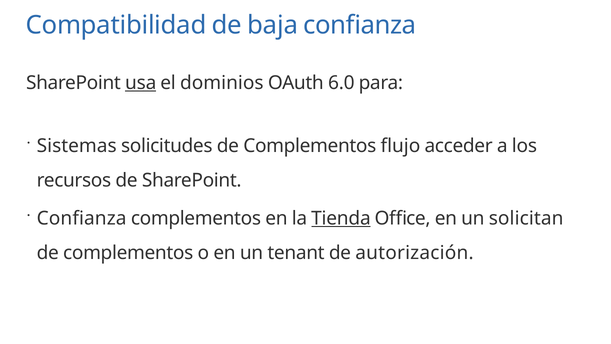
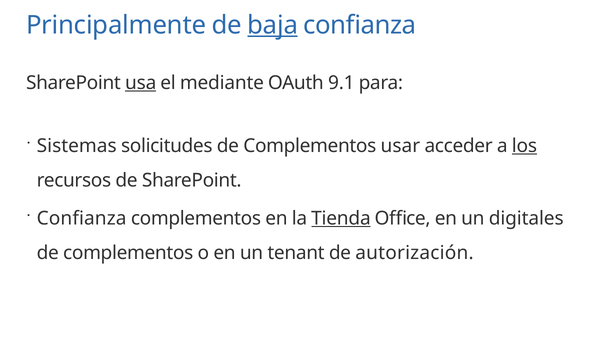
Compatibilidad: Compatibilidad -> Principalmente
baja underline: none -> present
dominios: dominios -> mediante
6.0: 6.0 -> 9.1
flujo: flujo -> usar
los underline: none -> present
solicitan: solicitan -> digitales
